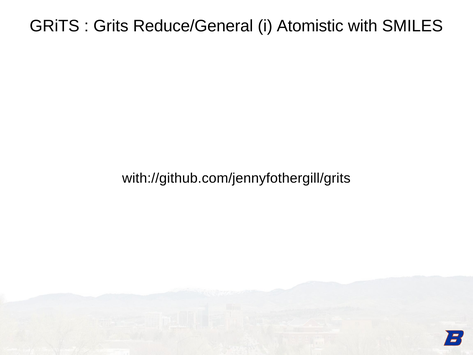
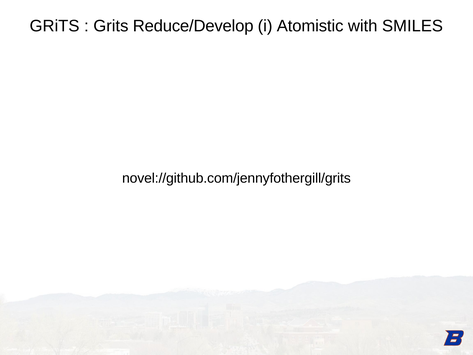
Reduce/General: Reduce/General -> Reduce/Develop
with://github.com/jennyfothergill/grits: with://github.com/jennyfothergill/grits -> novel://github.com/jennyfothergill/grits
